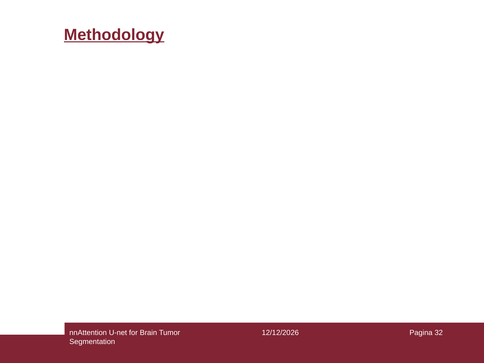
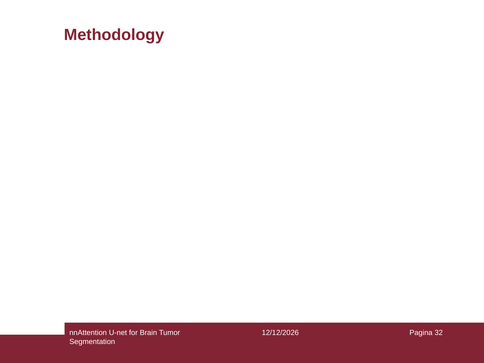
Methodology underline: present -> none
